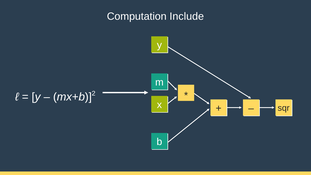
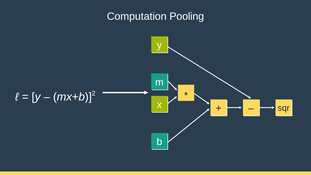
Include: Include -> Pooling
